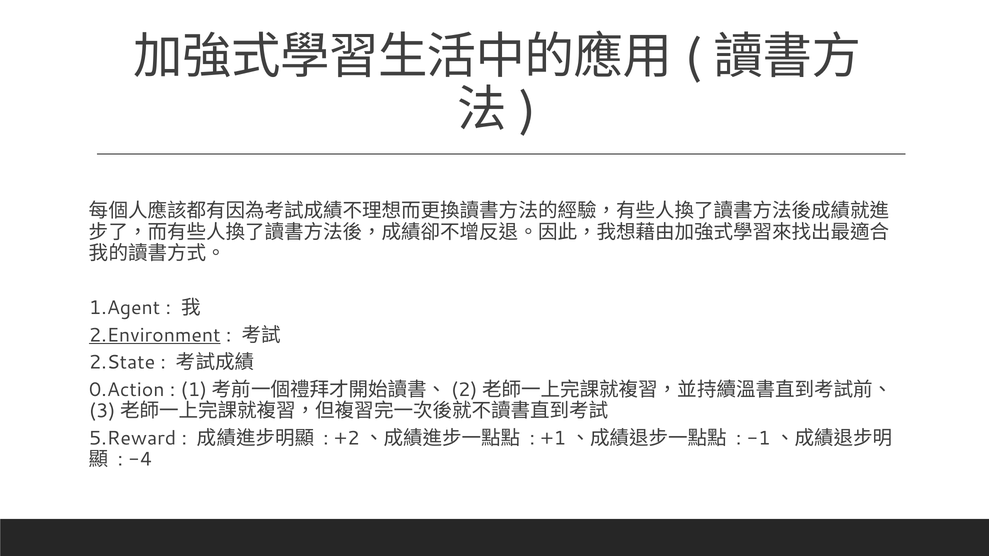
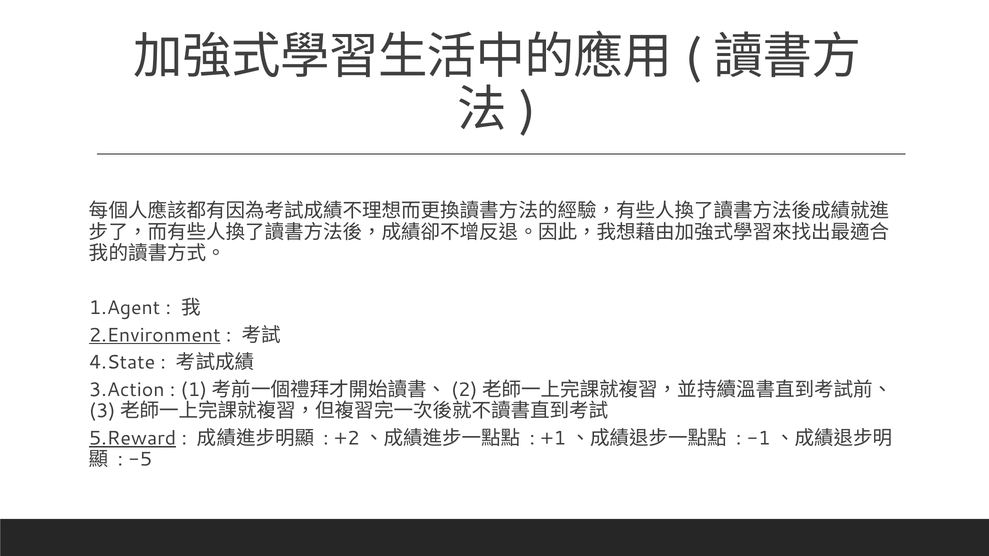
2.State: 2.State -> 4.State
0.Action: 0.Action -> 3.Action
5.Reward underline: none -> present
-4: -4 -> -5
